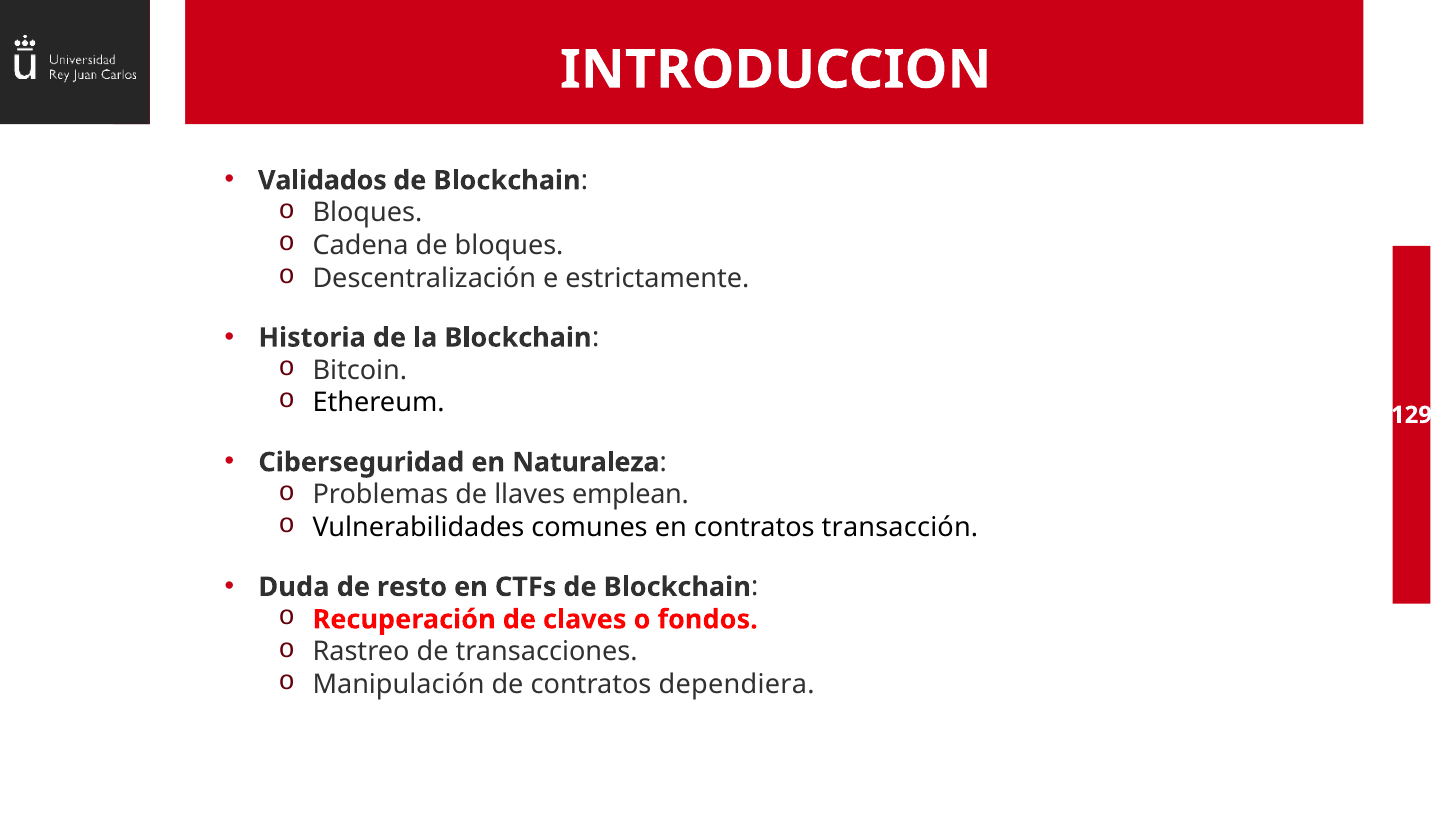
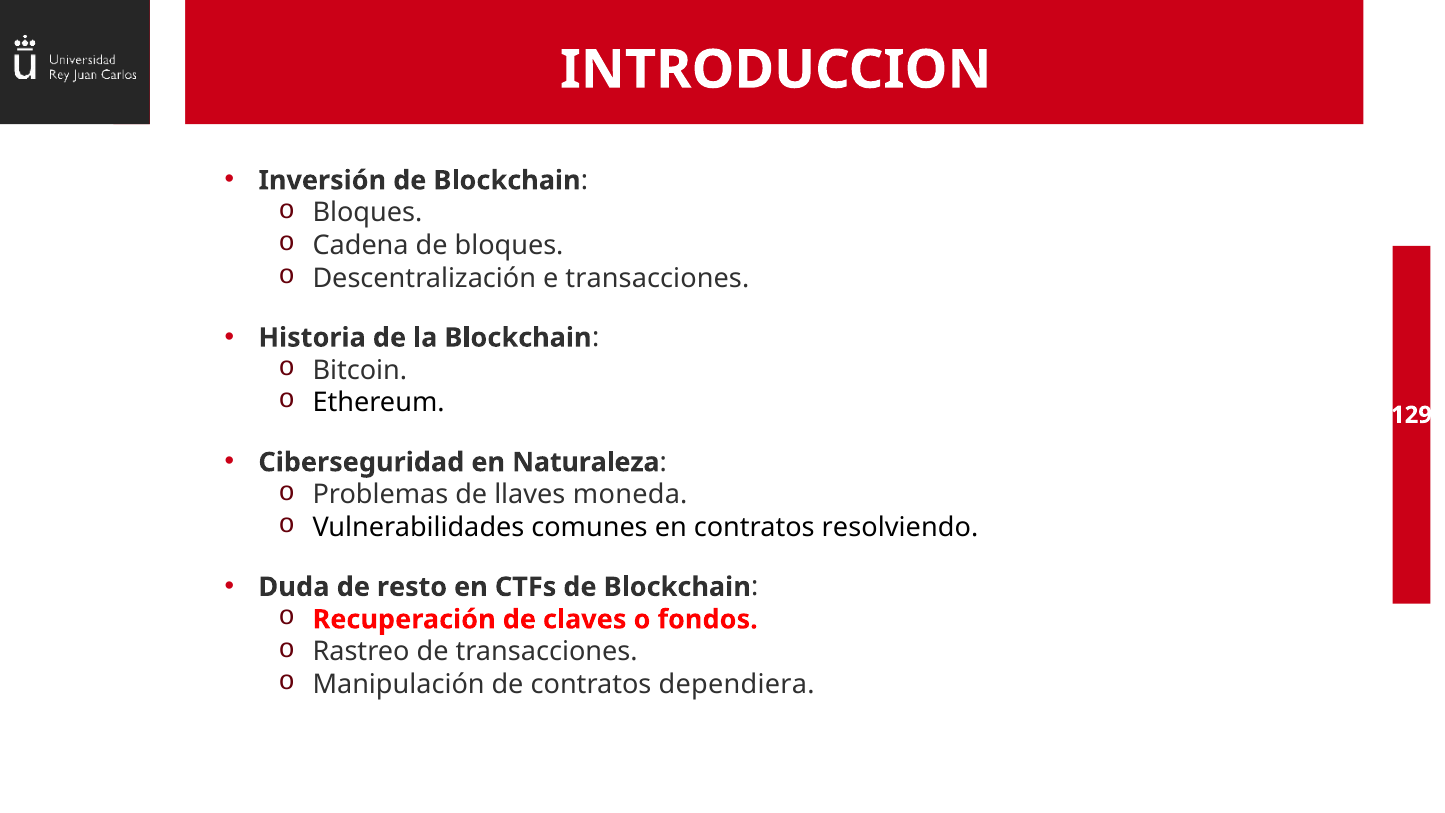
Validados: Validados -> Inversión
e estrictamente: estrictamente -> transacciones
emplean: emplean -> moneda
transacción: transacción -> resolviendo
